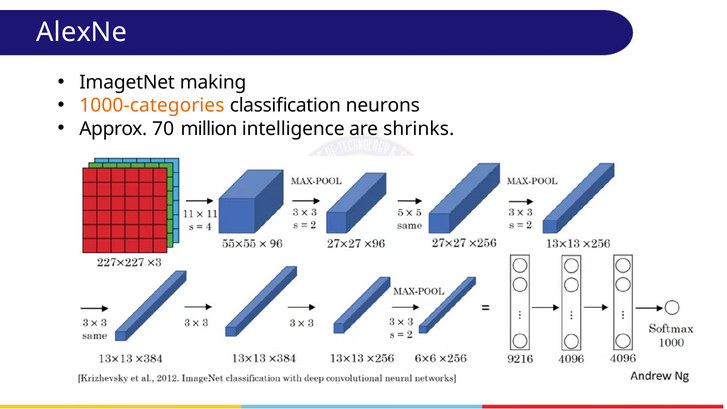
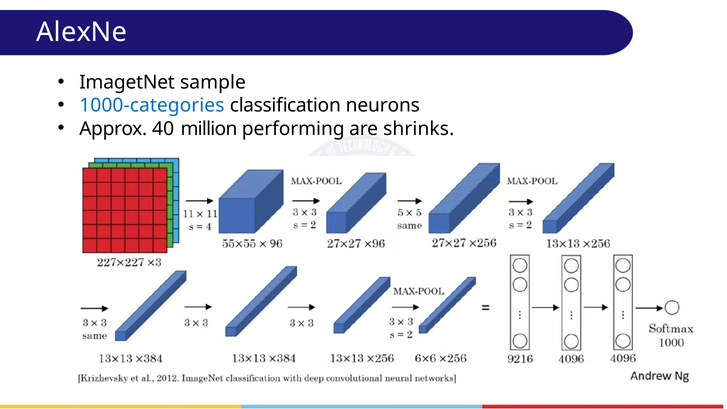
making: making -> sample
1000-categories colour: orange -> blue
70: 70 -> 40
intelligence: intelligence -> performing
